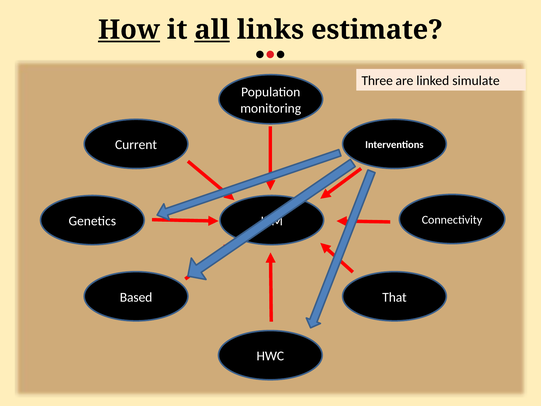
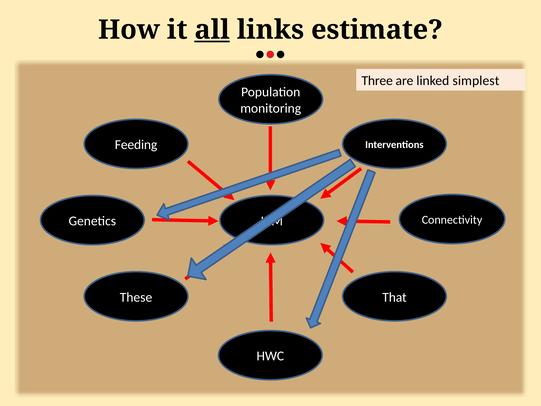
How underline: present -> none
simulate: simulate -> simplest
Current: Current -> Feeding
Based: Based -> These
